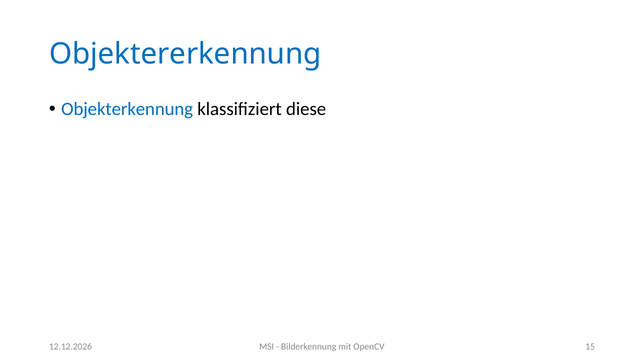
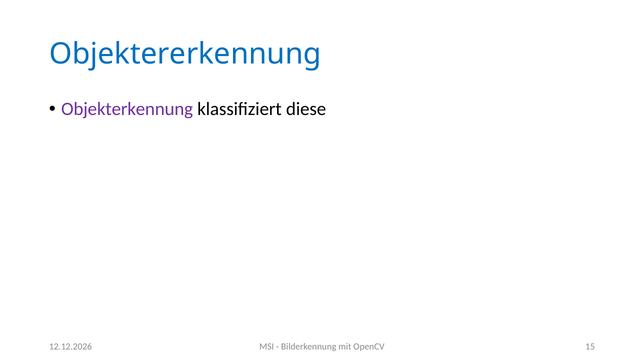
Objekterkennung colour: blue -> purple
